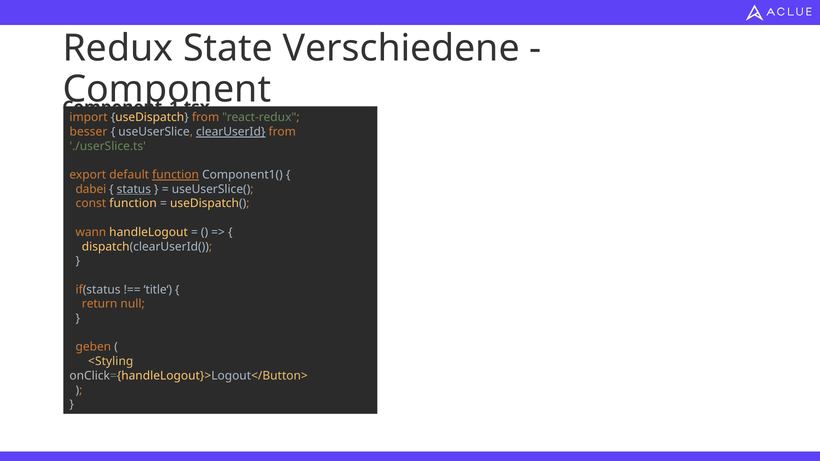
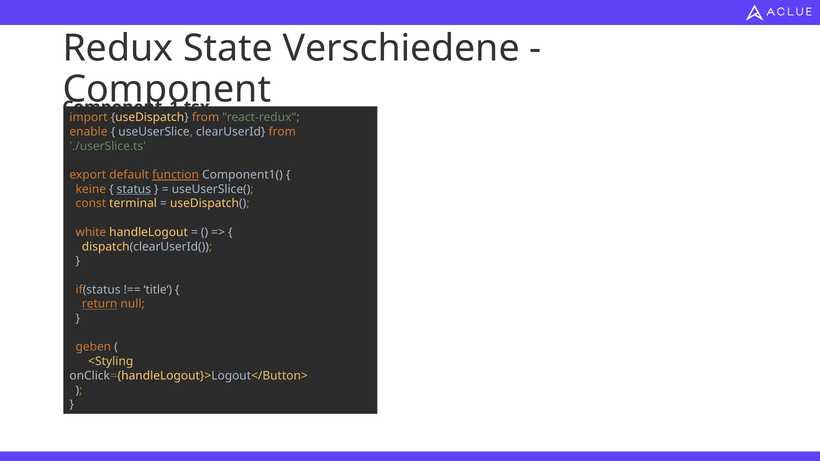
besser: besser -> enable
clearUserId underline: present -> none
dabei: dabei -> keine
const function: function -> terminal
wann: wann -> white
return underline: none -> present
